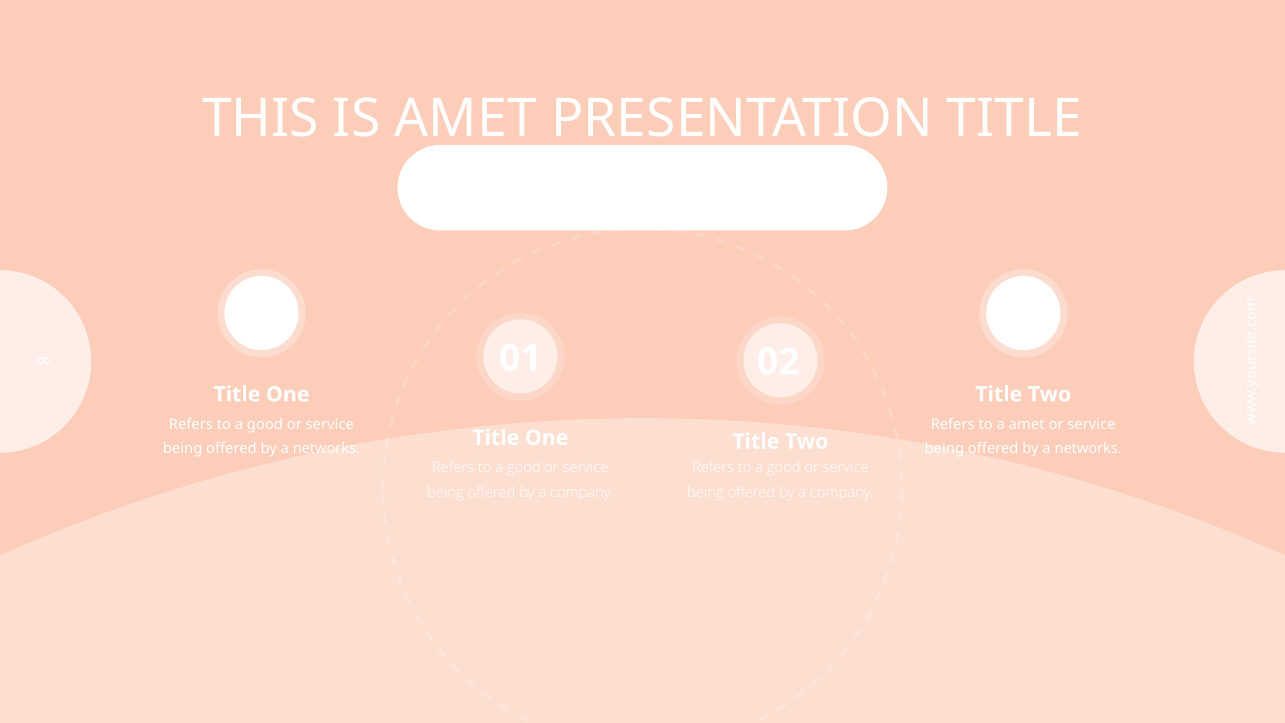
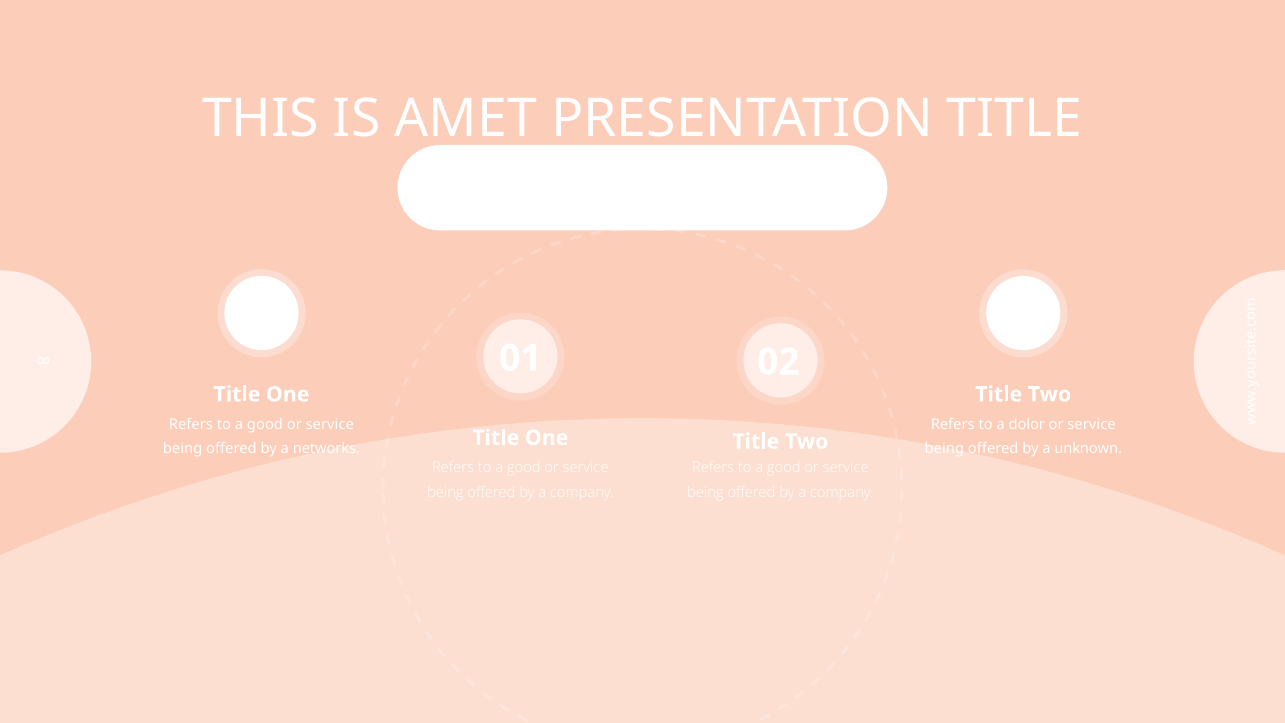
a amet: amet -> dolor
networks at (1088, 449): networks -> unknown
